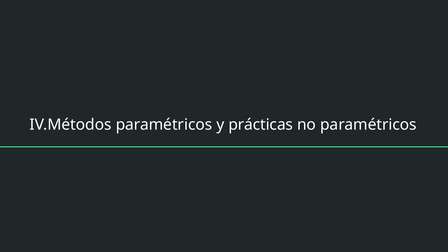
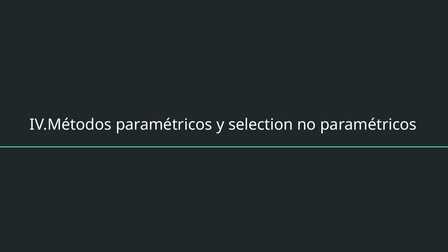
prácticas: prácticas -> selection
